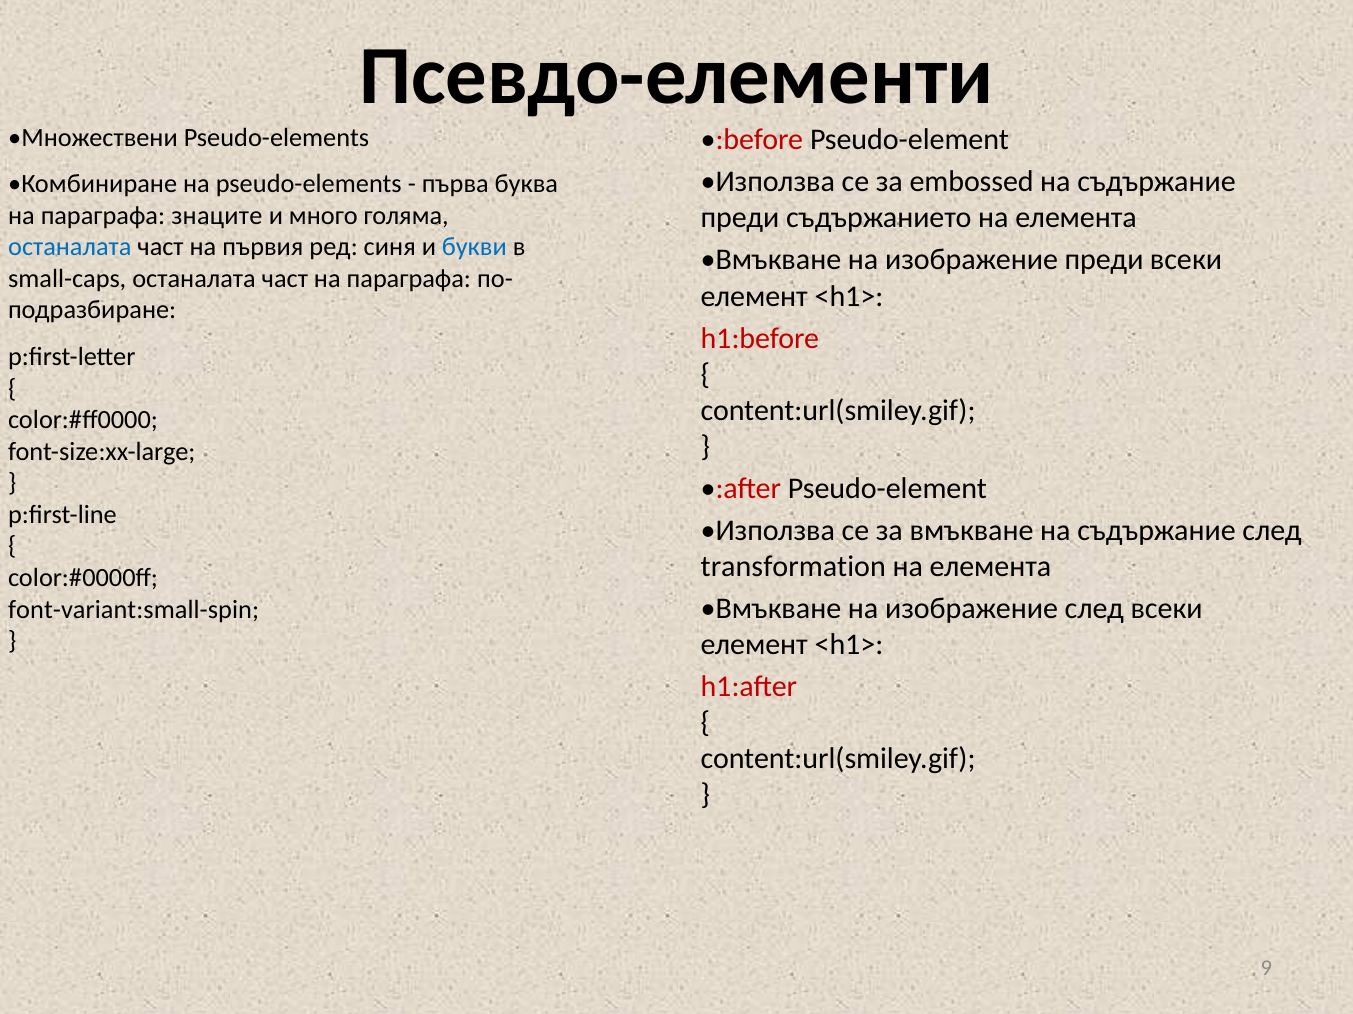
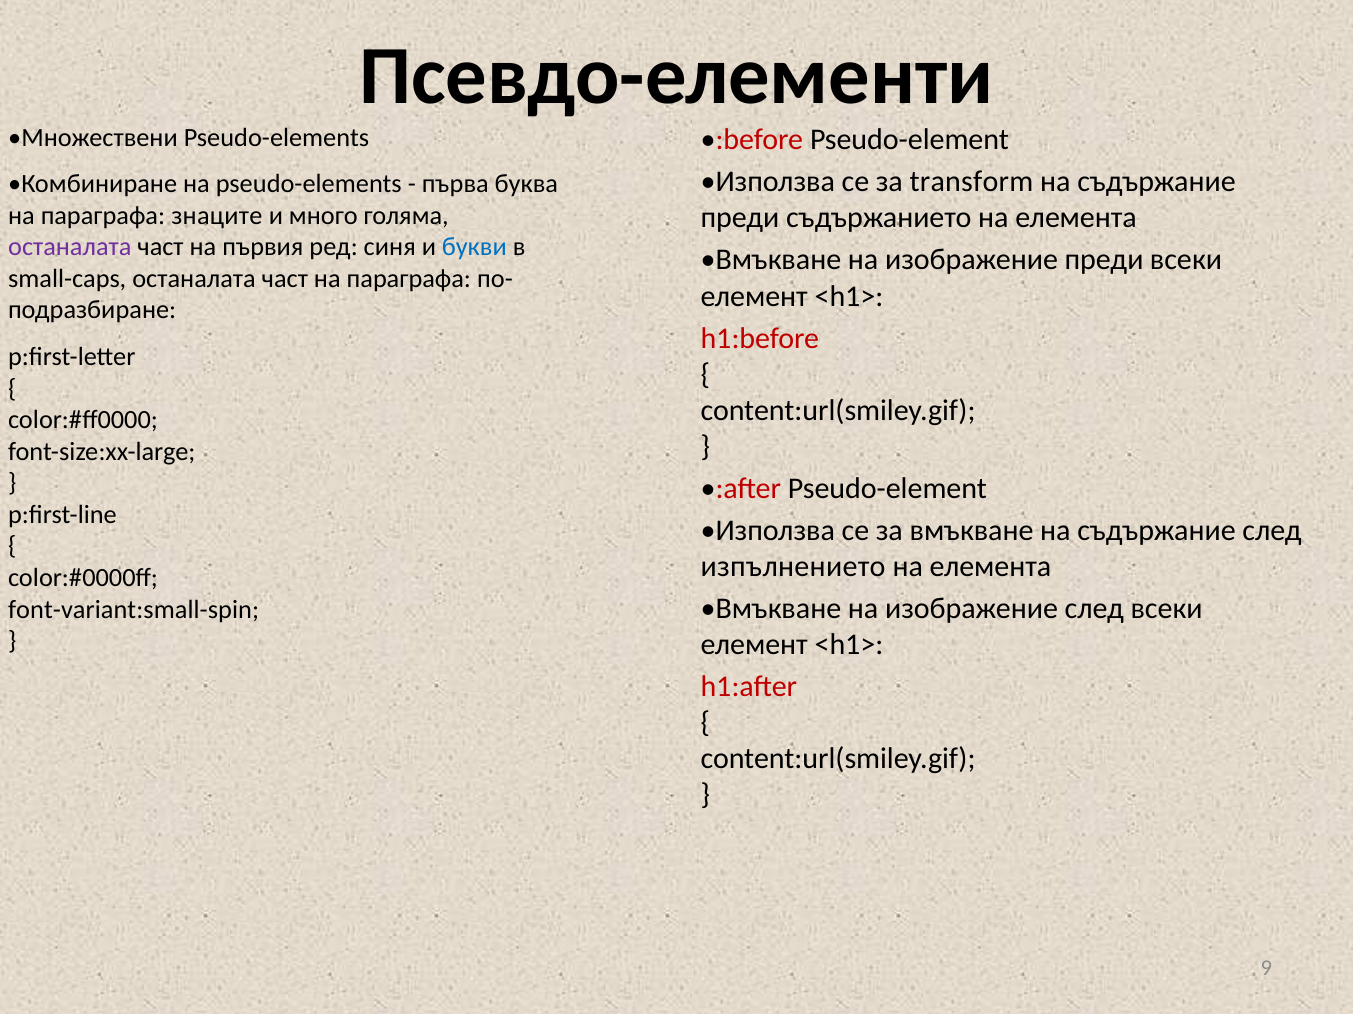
embossed: embossed -> transform
останалата at (70, 247) colour: blue -> purple
transformation: transformation -> изпълнението
